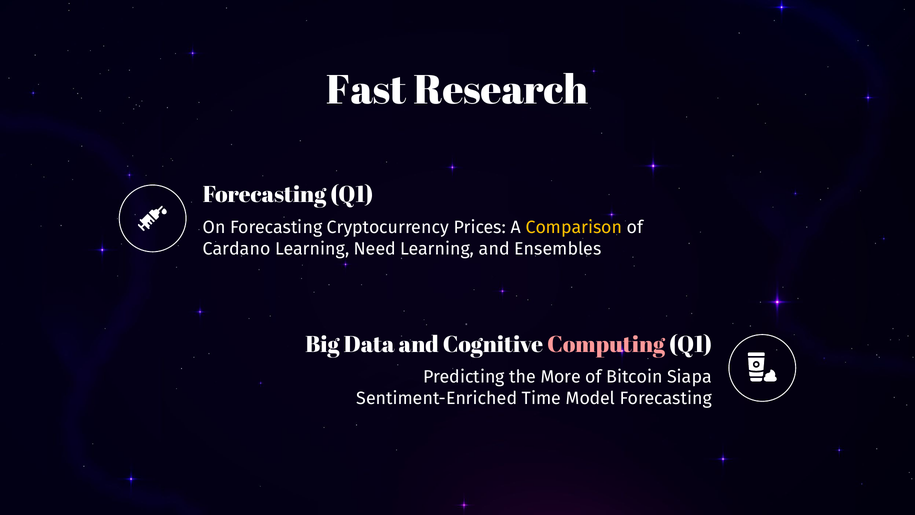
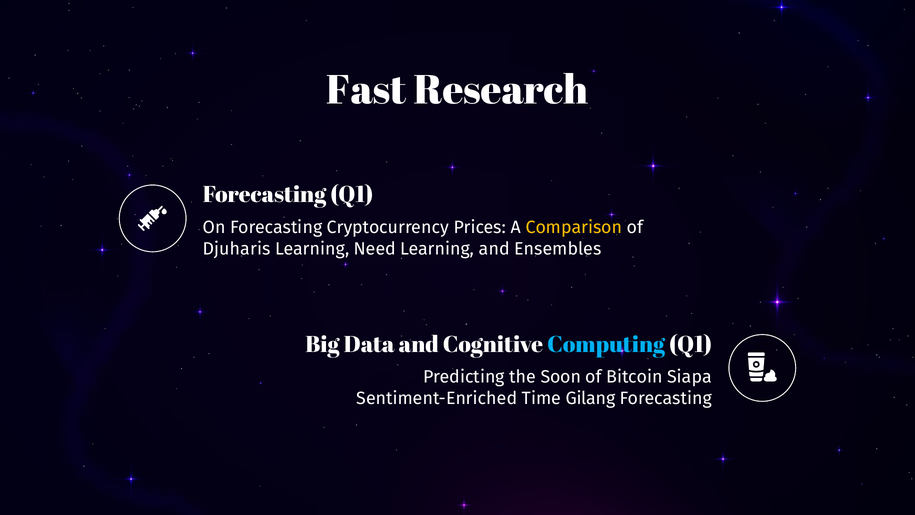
Cardano: Cardano -> Djuharis
Computing colour: pink -> light blue
More: More -> Soon
Model: Model -> Gilang
